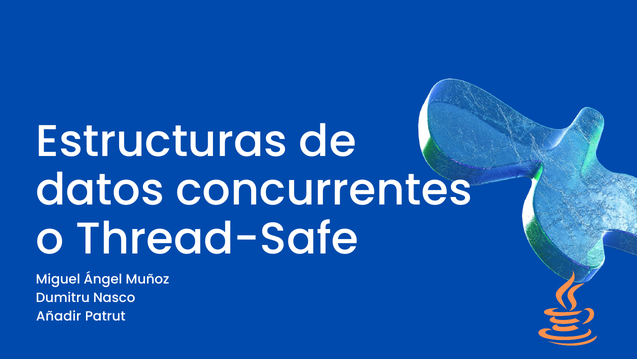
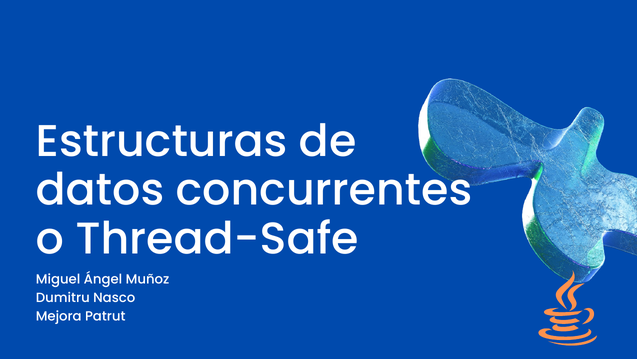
Añadir: Añadir -> Mejora
